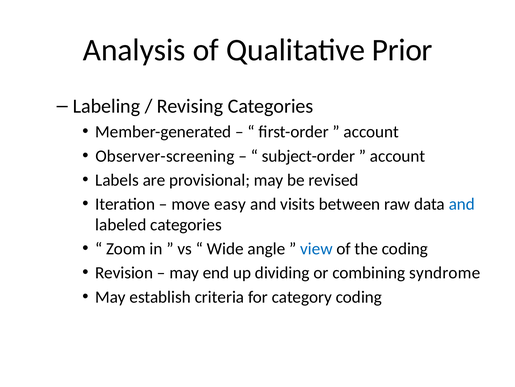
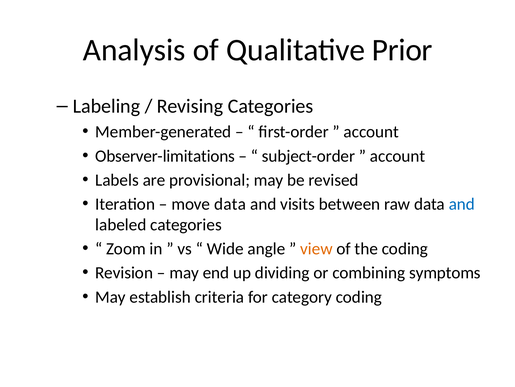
Observer-screening: Observer-screening -> Observer-limitations
move easy: easy -> data
view colour: blue -> orange
syndrome: syndrome -> symptoms
